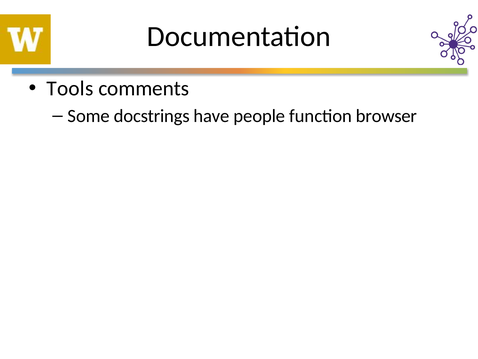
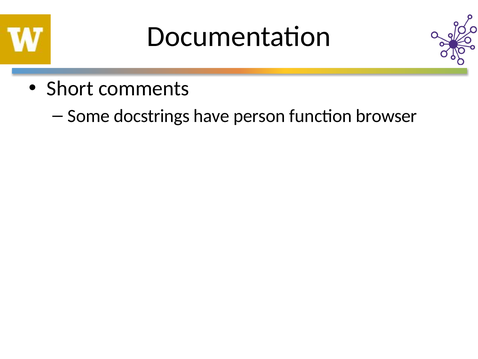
Tools: Tools -> Short
people: people -> person
